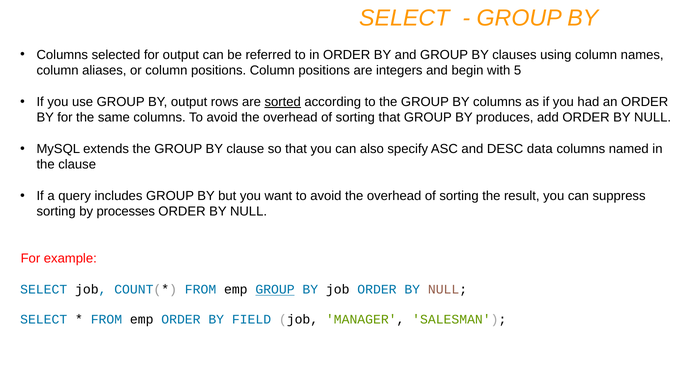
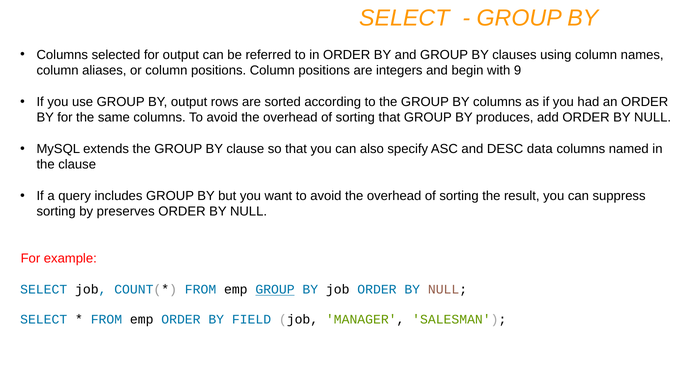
5: 5 -> 9
sorted underline: present -> none
processes: processes -> preserves
